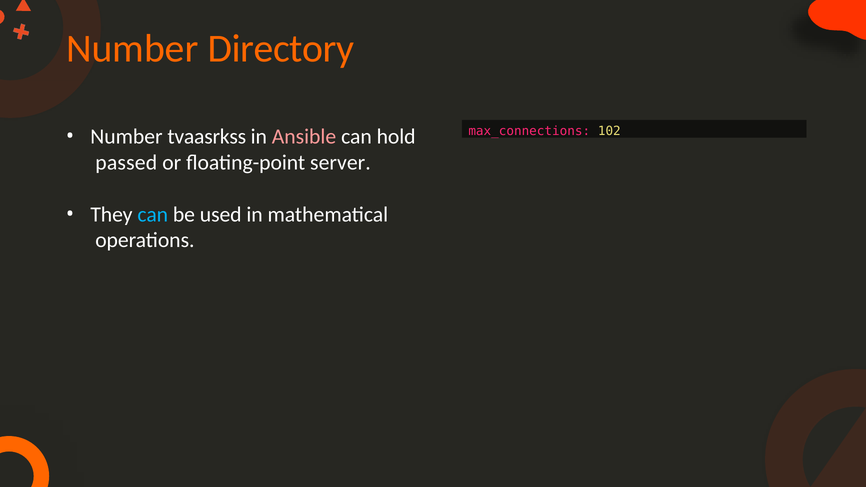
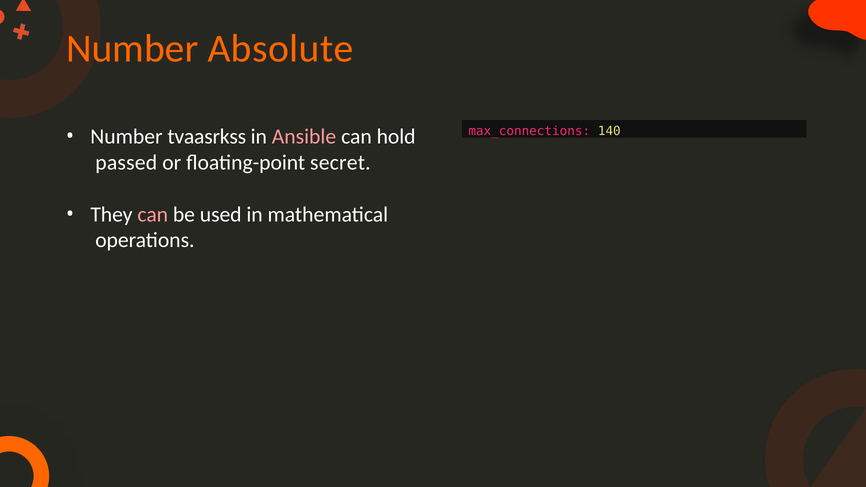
Directory: Directory -> Absolute
102: 102 -> 140
server: server -> secret
can at (153, 214) colour: light blue -> pink
